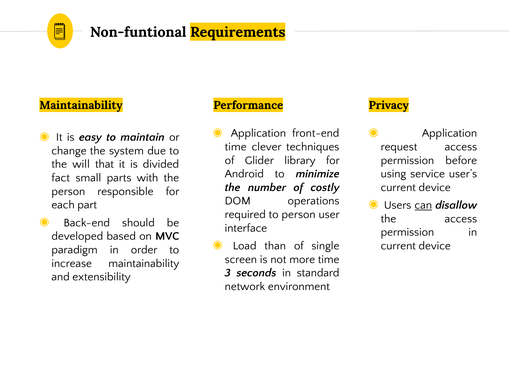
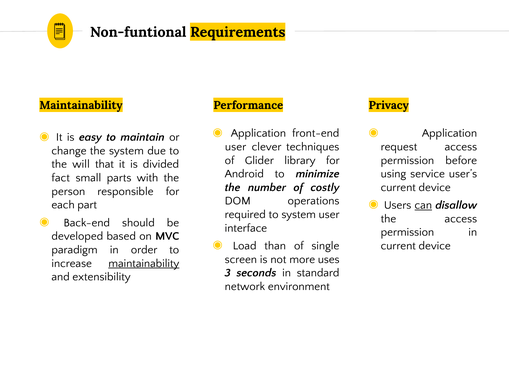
time at (236, 147): time -> user
to person: person -> system
more time: time -> uses
maintainability at (144, 264) underline: none -> present
